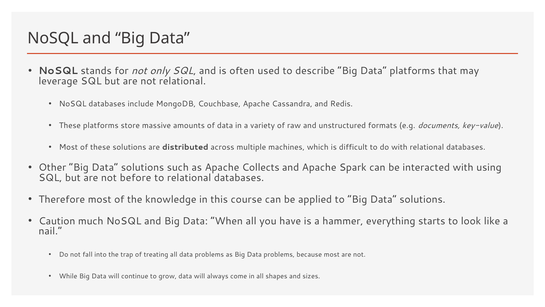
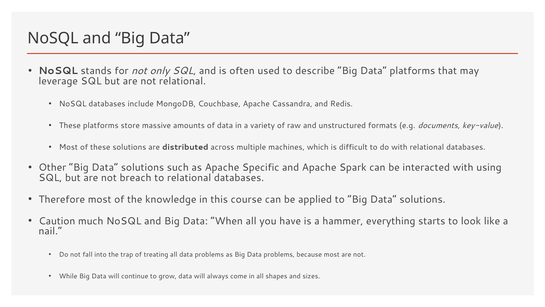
Collects: Collects -> Specific
before: before -> breach
